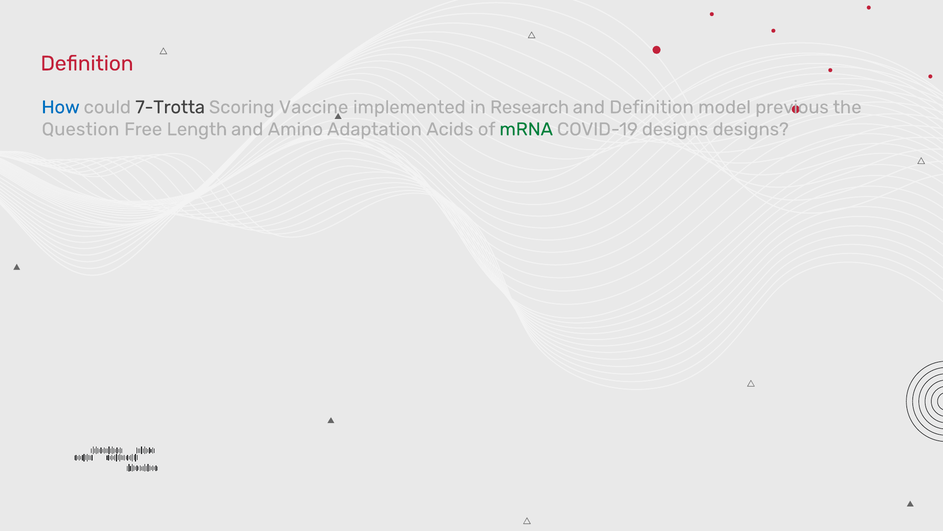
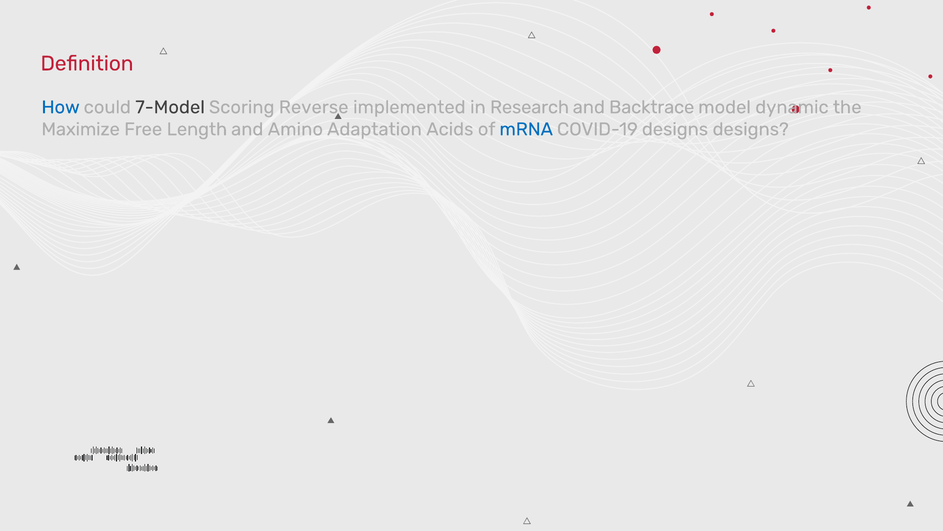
7-Trotta: 7-Trotta -> 7-Model
Vaccine: Vaccine -> Reverse
and Definition: Definition -> Backtrace
previous: previous -> dynamic
Question: Question -> Maximize
mRNA colour: green -> blue
